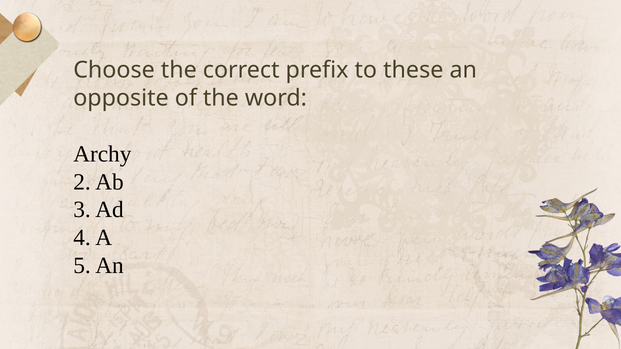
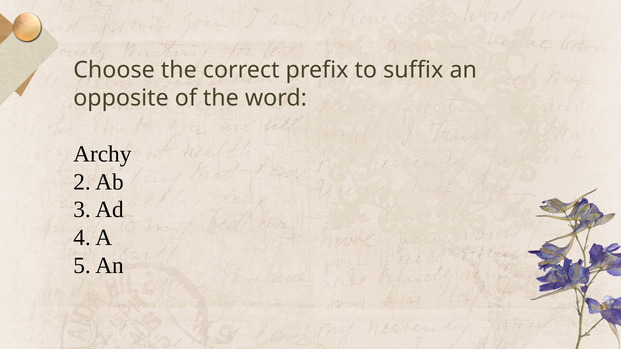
these: these -> suffix
